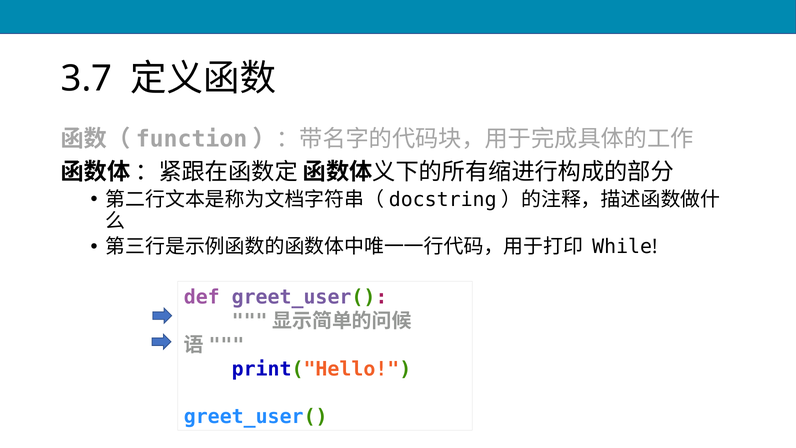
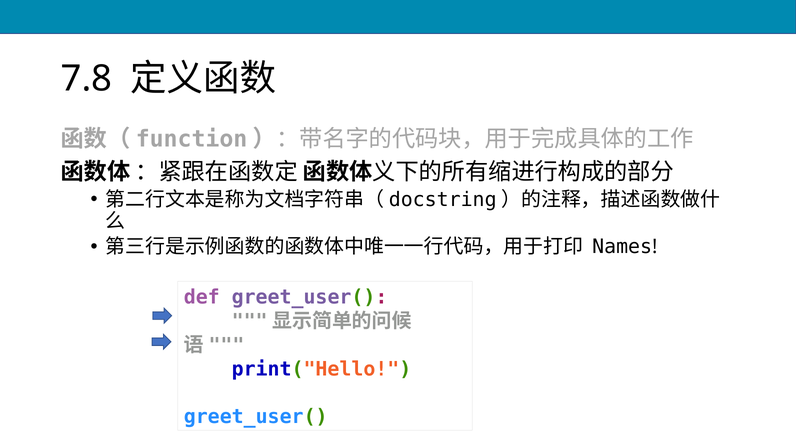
3.7: 3.7 -> 7.8
While: While -> Names
